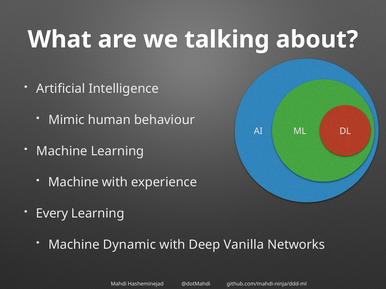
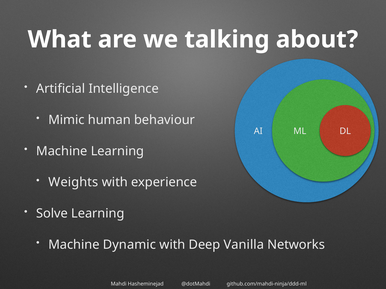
Machine at (74, 183): Machine -> Weights
Every: Every -> Solve
